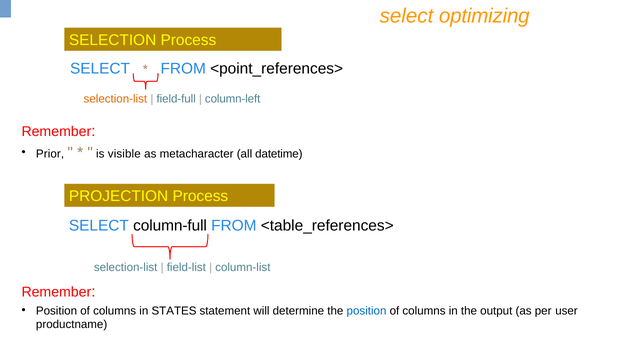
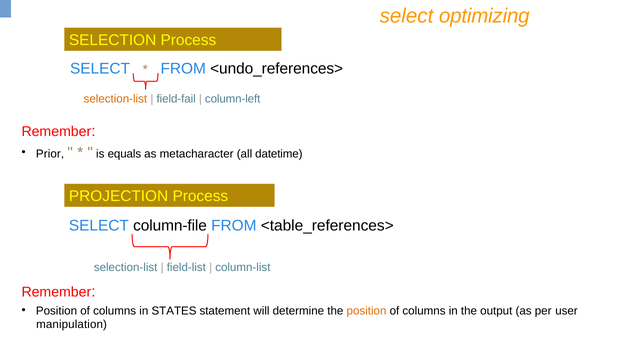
<point_references>: <point_references> -> <undo_references>
field-full: field-full -> field-fail
visible: visible -> equals
column-full: column-full -> column-file
position at (367, 311) colour: blue -> orange
productname: productname -> manipulation
